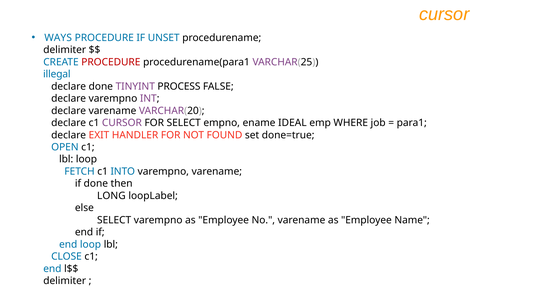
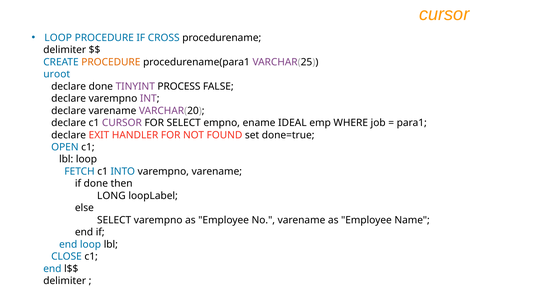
WAYS at (58, 38): WAYS -> LOOP
UNSET: UNSET -> CROSS
PROCEDURE at (111, 62) colour: red -> orange
illegal: illegal -> uroot
